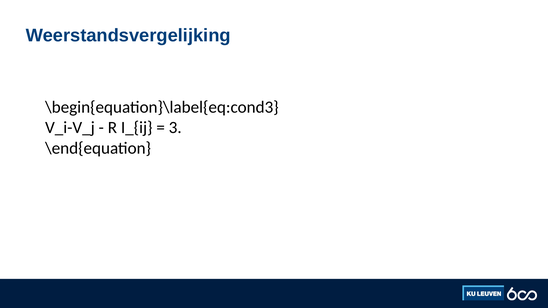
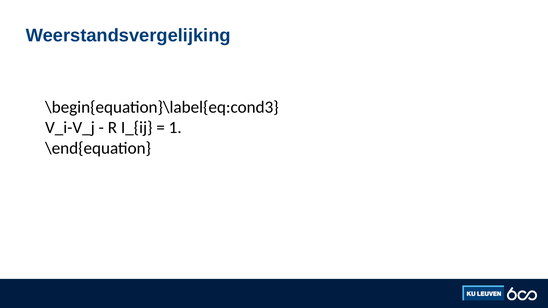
3: 3 -> 1
